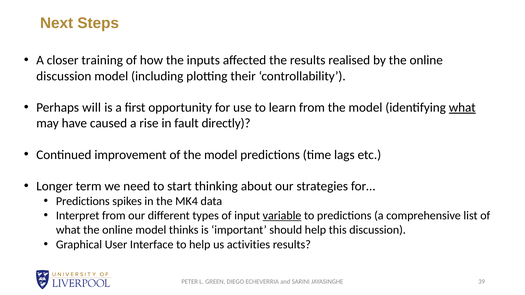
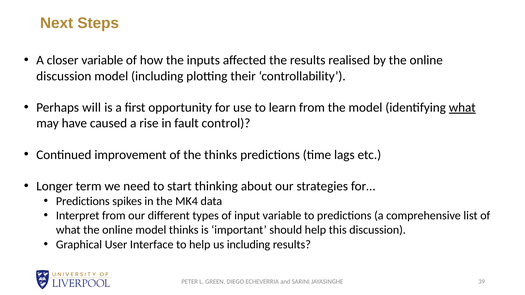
closer training: training -> variable
directly: directly -> control
of the model: model -> thinks
variable at (282, 216) underline: present -> none
us activities: activities -> including
